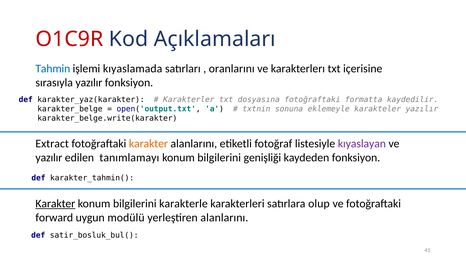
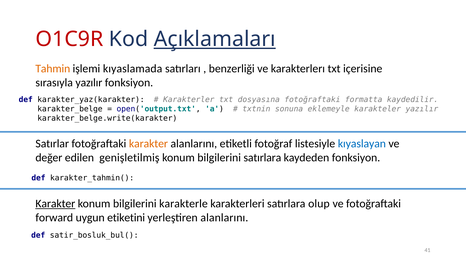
Açıklamaları underline: none -> present
Tahmin colour: blue -> orange
oranlarını: oranlarını -> benzerliği
Extract: Extract -> Satırlar
kıyaslayan colour: purple -> blue
yazılır at (49, 158): yazılır -> değer
tanımlamayı: tanımlamayı -> genişletilmiş
bilgilerini genişliği: genişliği -> satırlara
modülü: modülü -> etiketini
